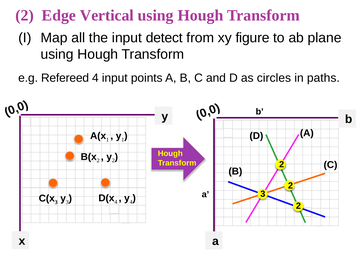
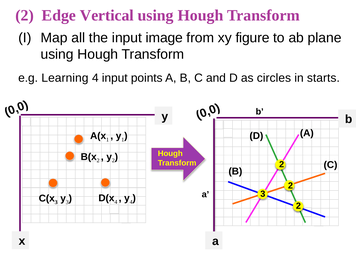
detect: detect -> image
Refereed: Refereed -> Learning
paths: paths -> starts
